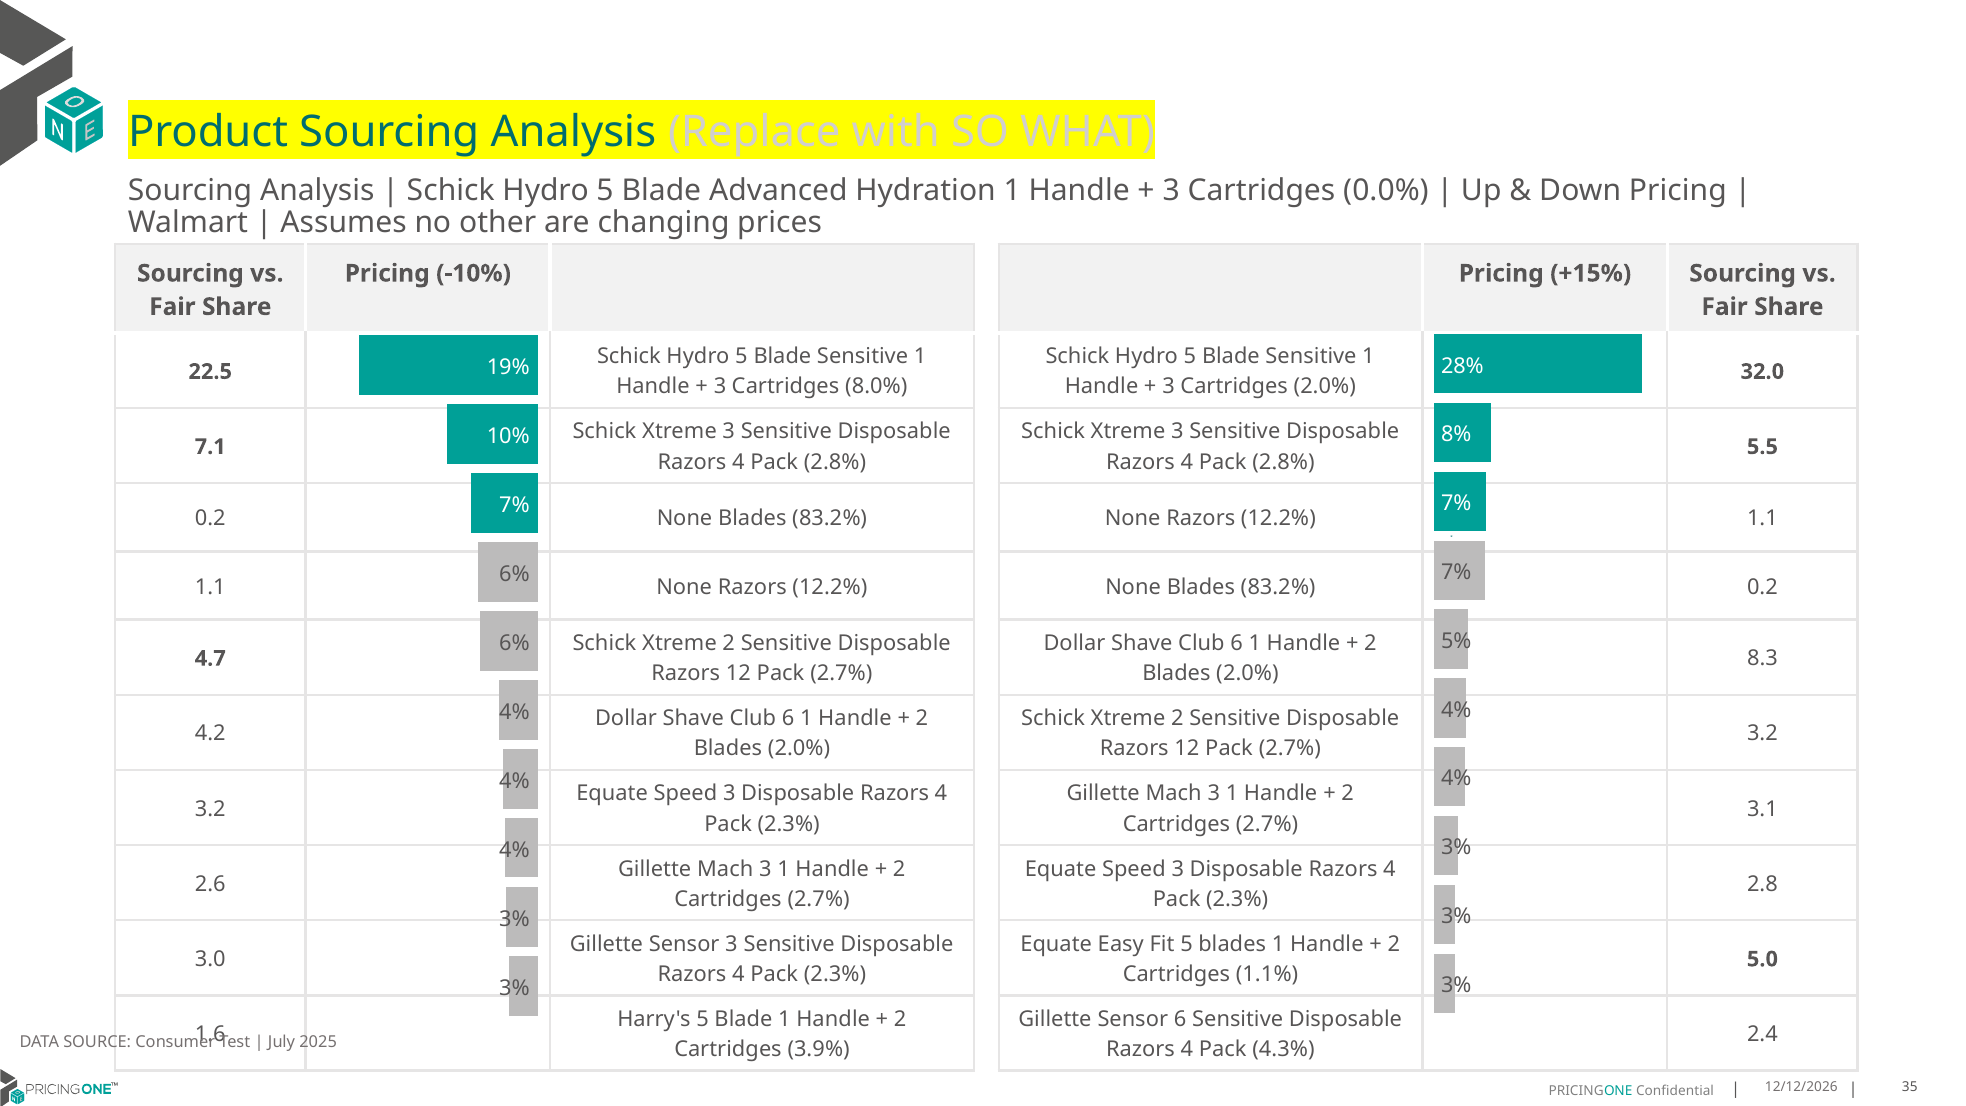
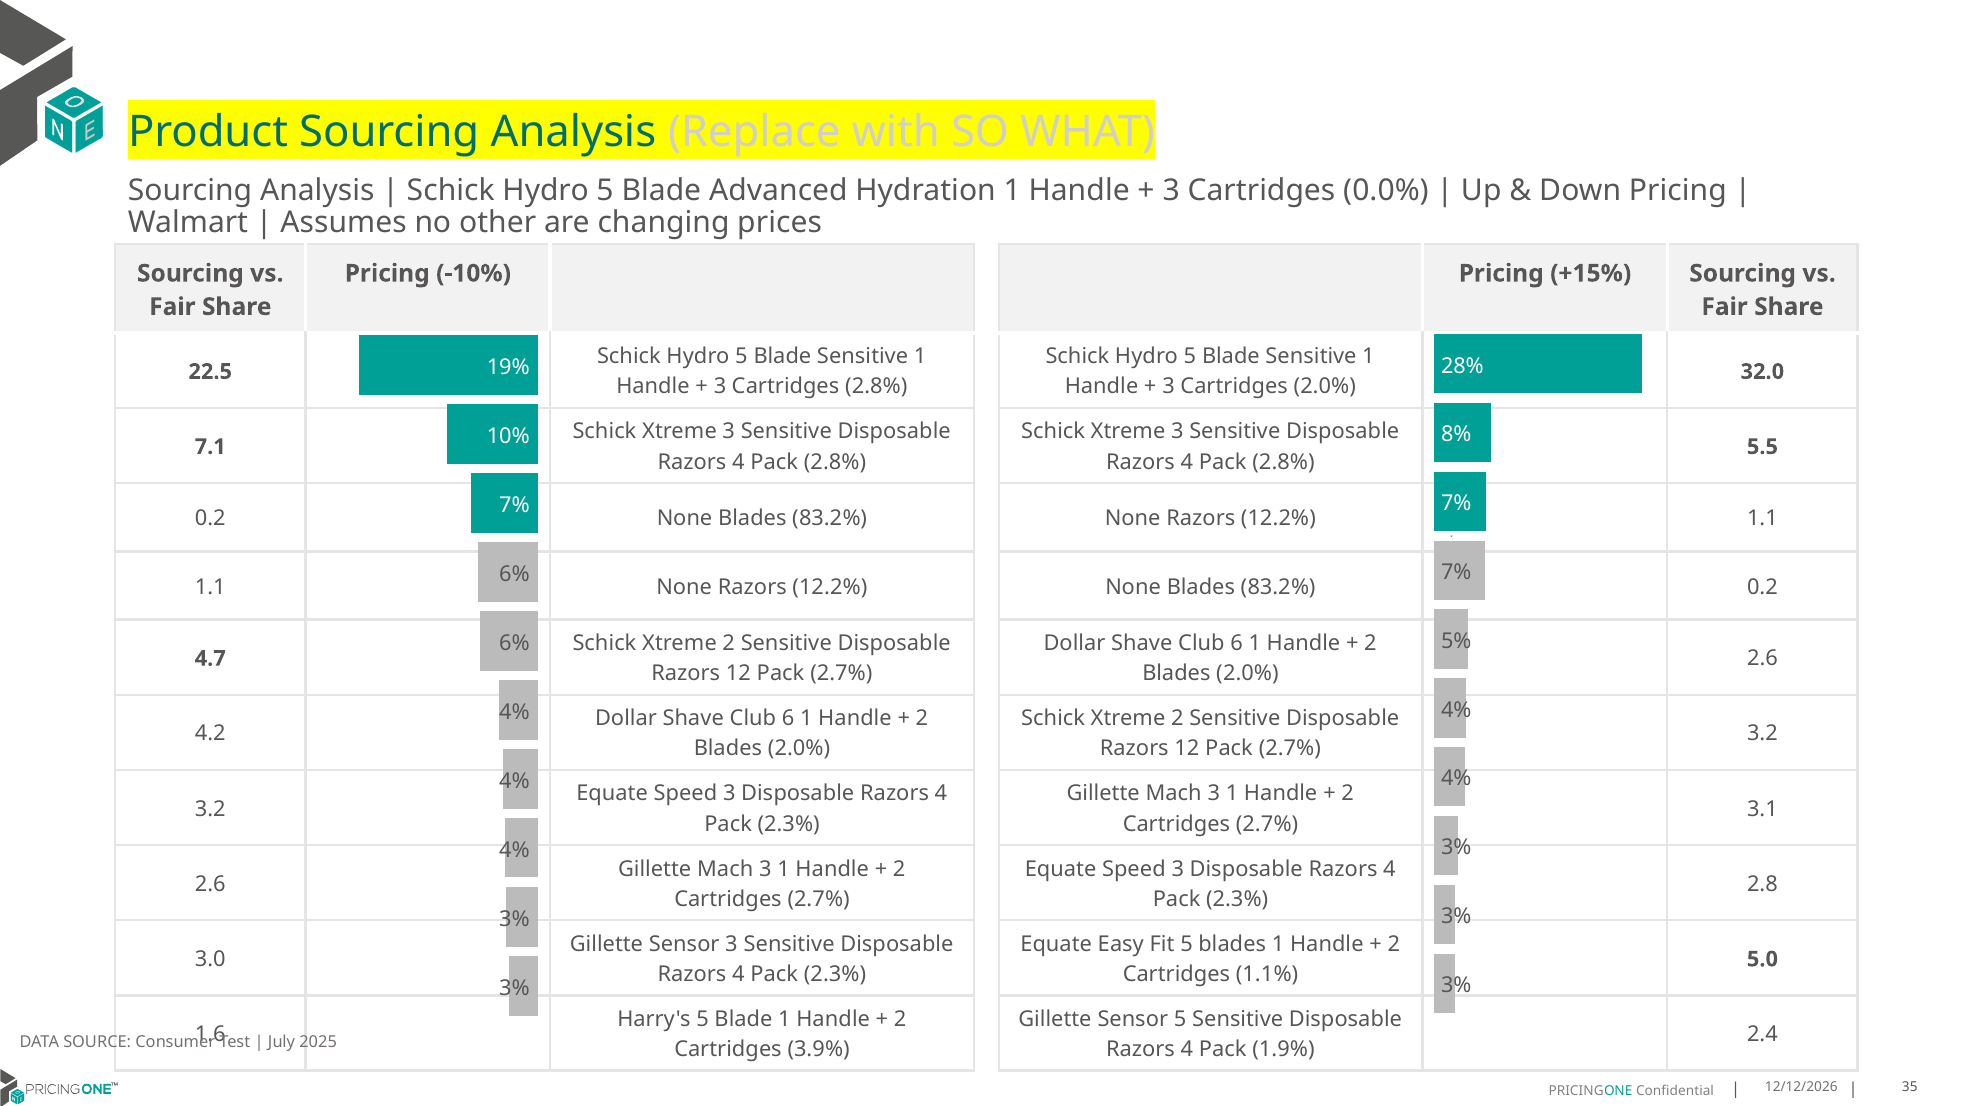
Cartridges 8.0%: 8.0% -> 2.8%
8.3 at (1762, 658): 8.3 -> 2.6
Sensor 6: 6 -> 5
4.3%: 4.3% -> 1.9%
